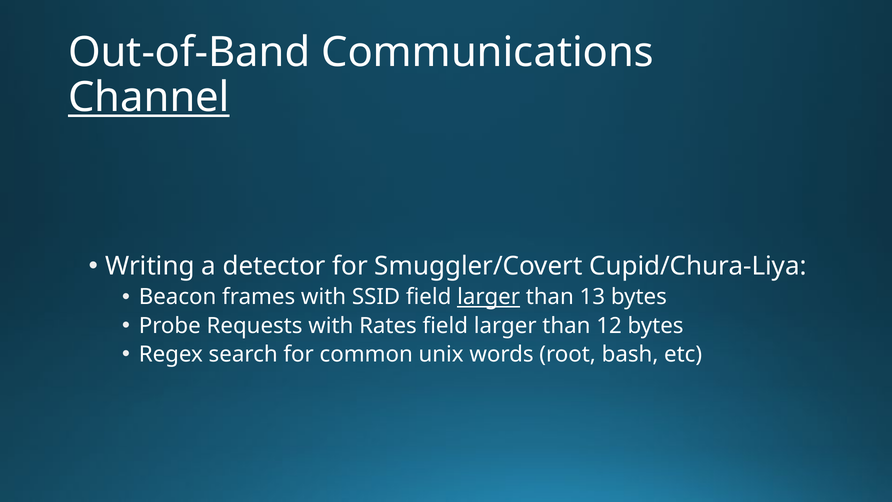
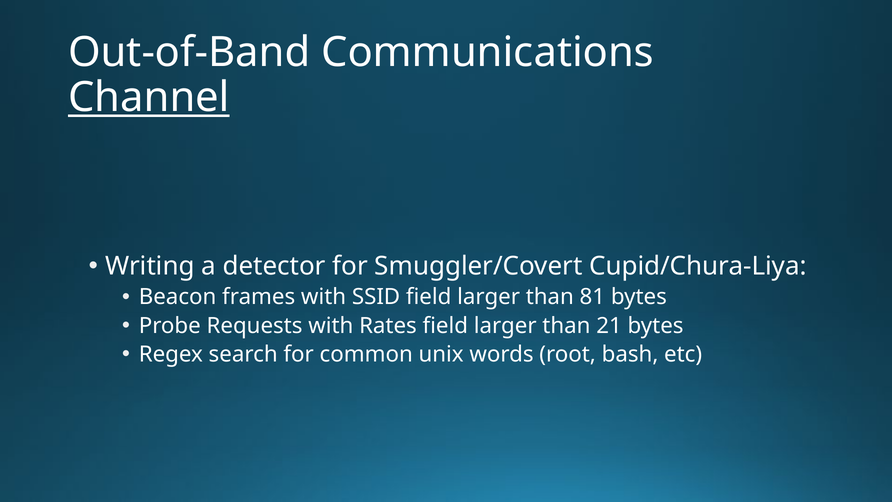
larger at (489, 297) underline: present -> none
13: 13 -> 81
12: 12 -> 21
